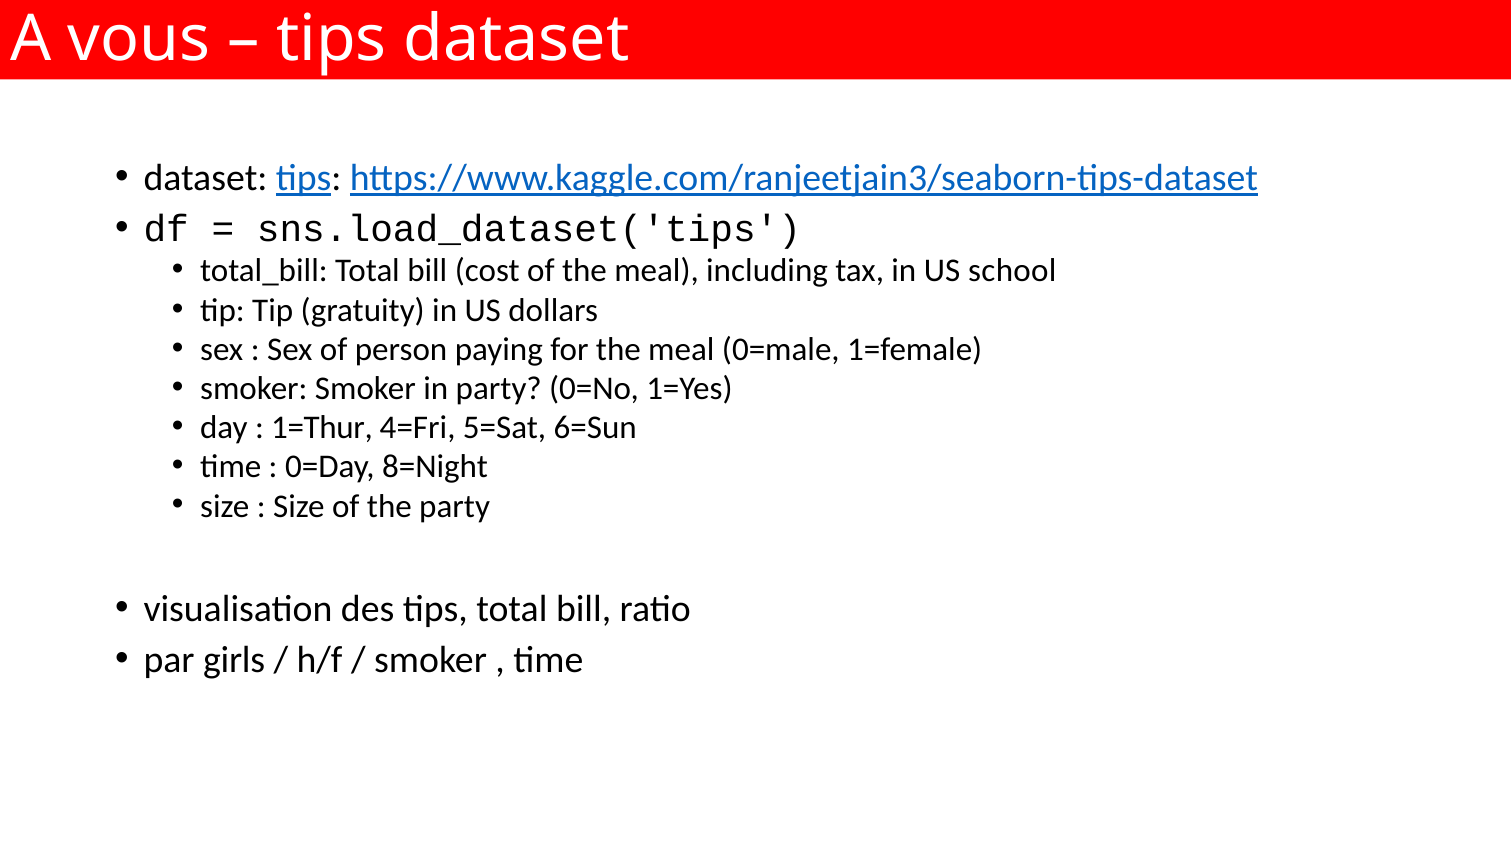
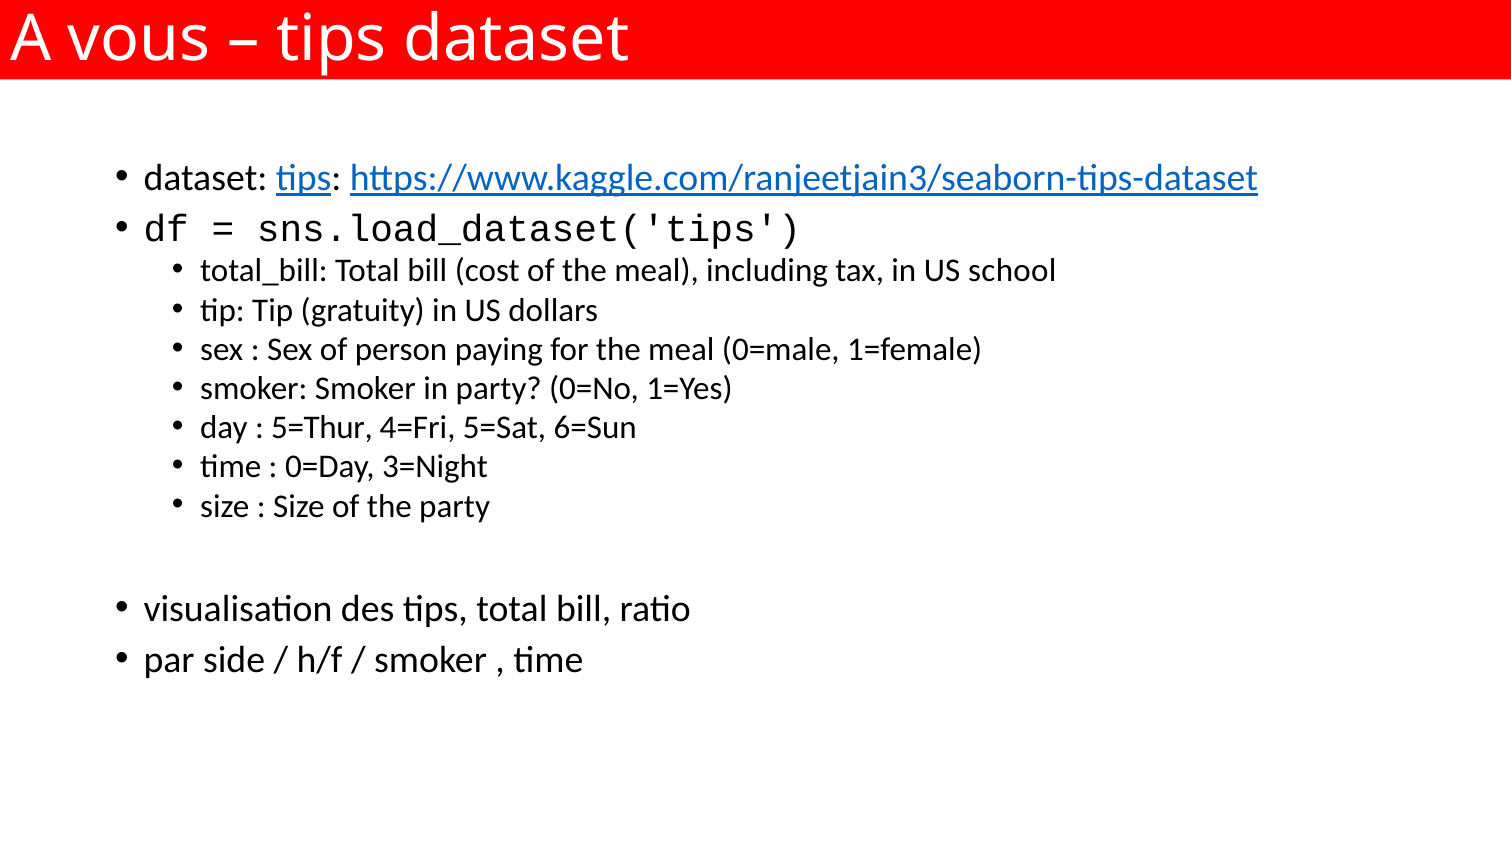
1=Thur: 1=Thur -> 5=Thur
8=Night: 8=Night -> 3=Night
girls: girls -> side
